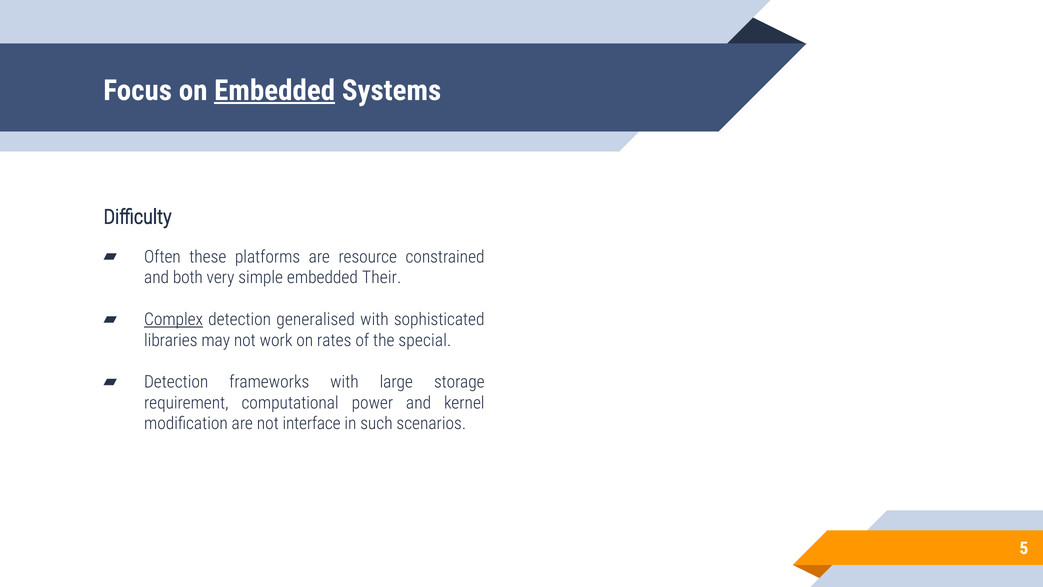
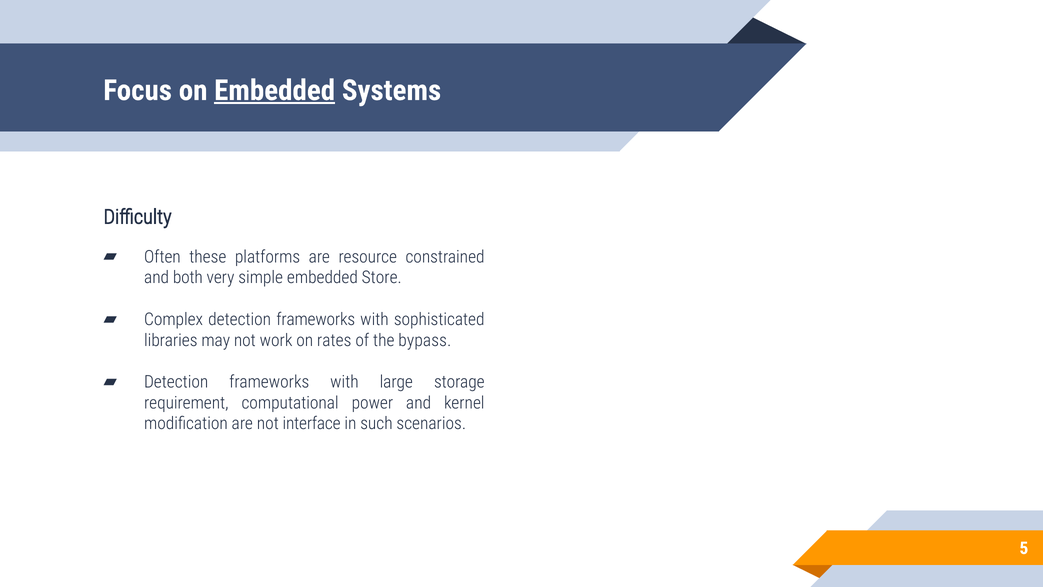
Their: Their -> Store
Complex underline: present -> none
generalised at (316, 319): generalised -> frameworks
special: special -> bypass
